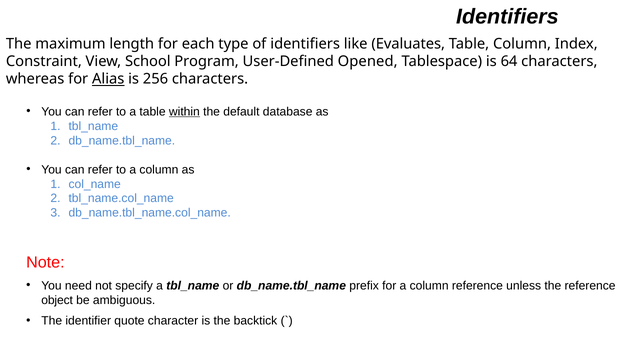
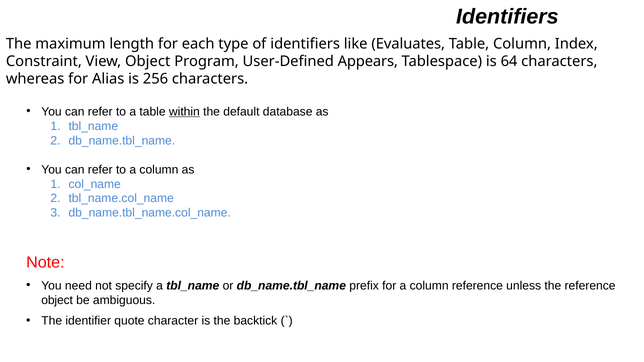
View School: School -> Object
Opened: Opened -> Appears
Alias underline: present -> none
